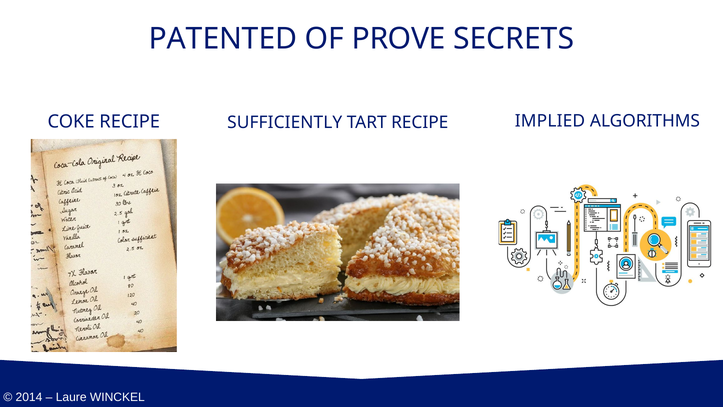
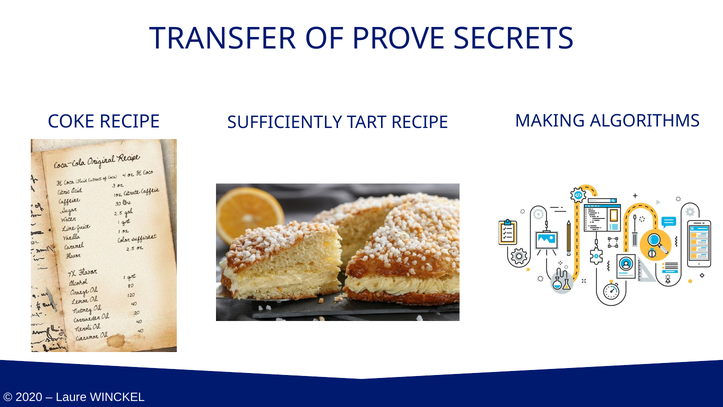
PATENTED: PATENTED -> TRANSFER
IMPLIED: IMPLIED -> MAKING
2014: 2014 -> 2020
